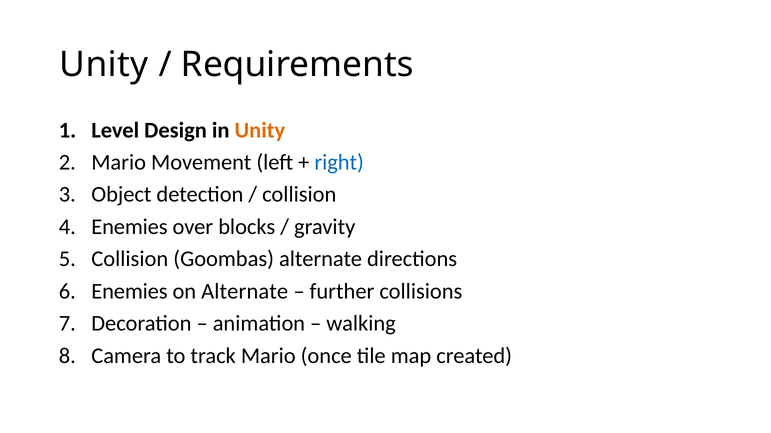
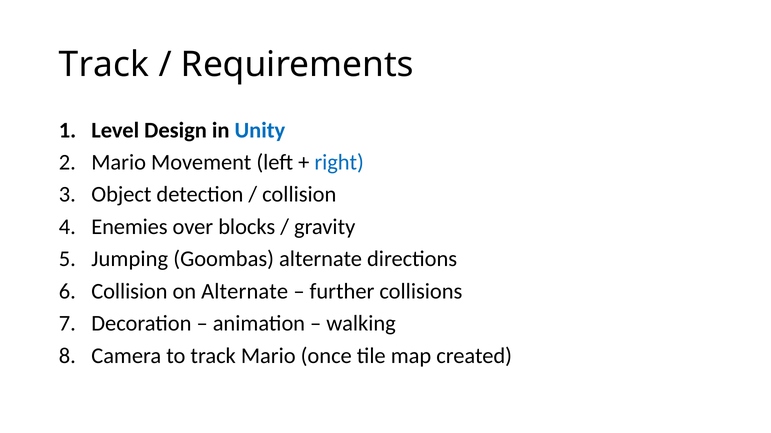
Unity at (104, 65): Unity -> Track
Unity at (260, 130) colour: orange -> blue
Collision at (130, 259): Collision -> Jumping
Enemies at (129, 292): Enemies -> Collision
